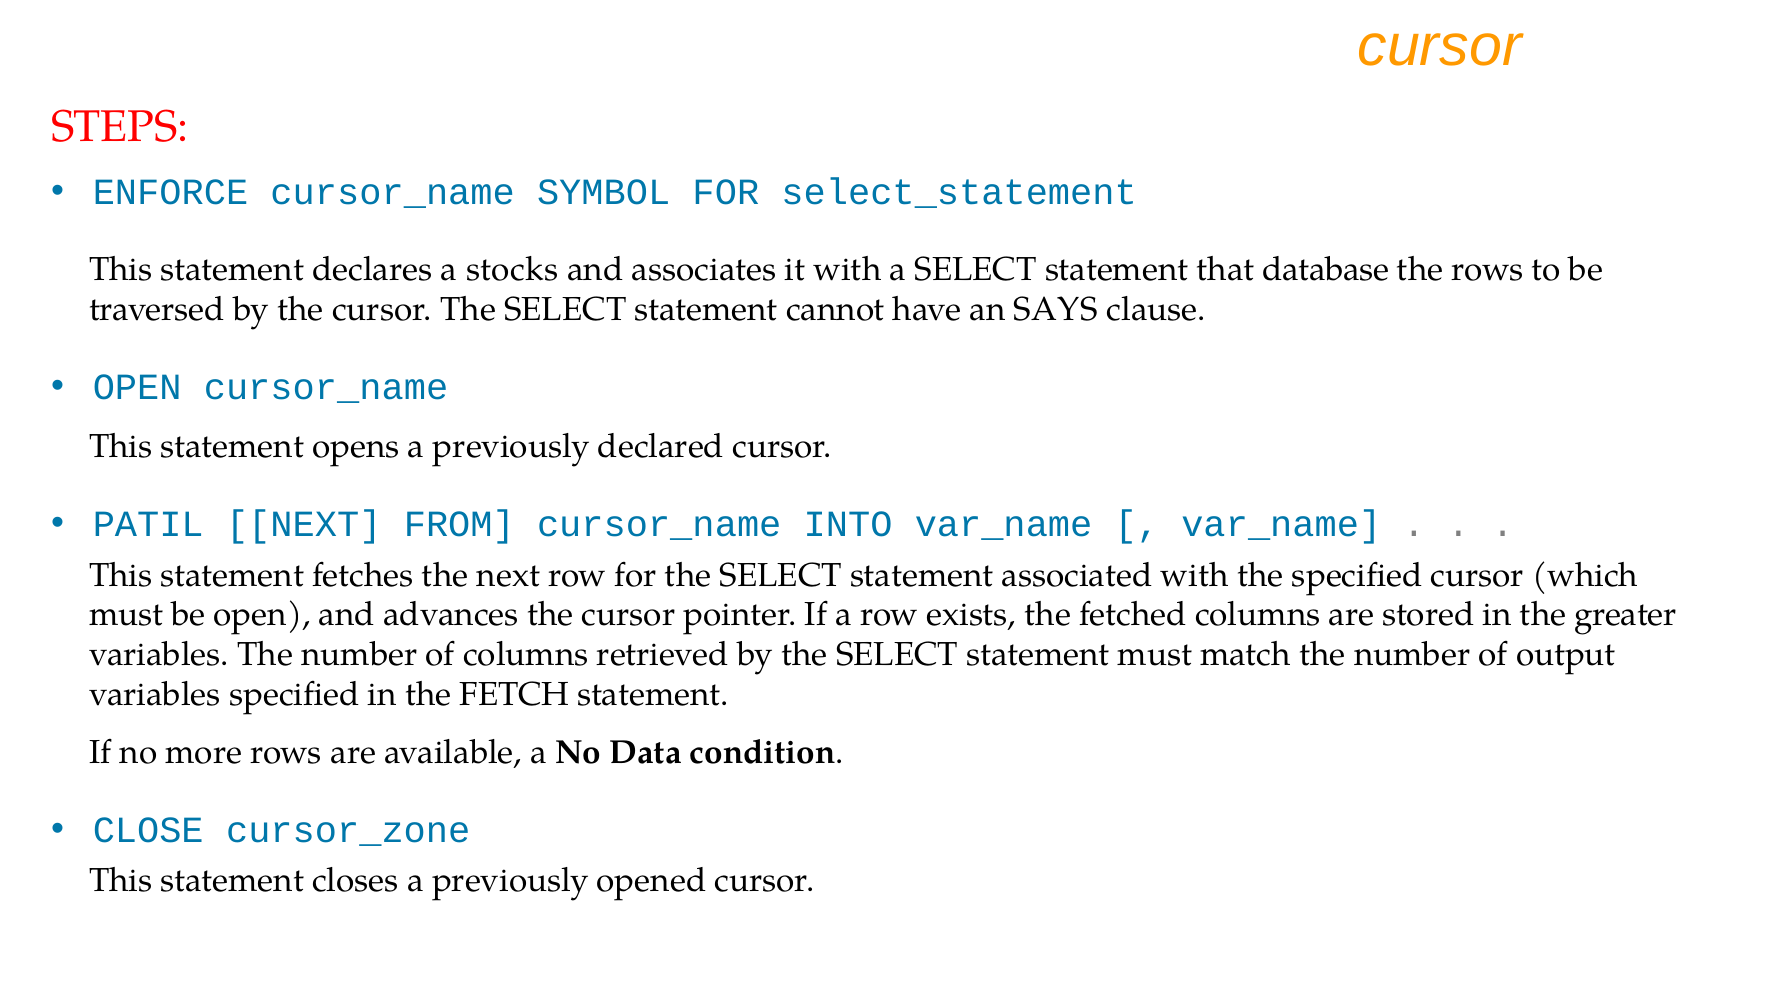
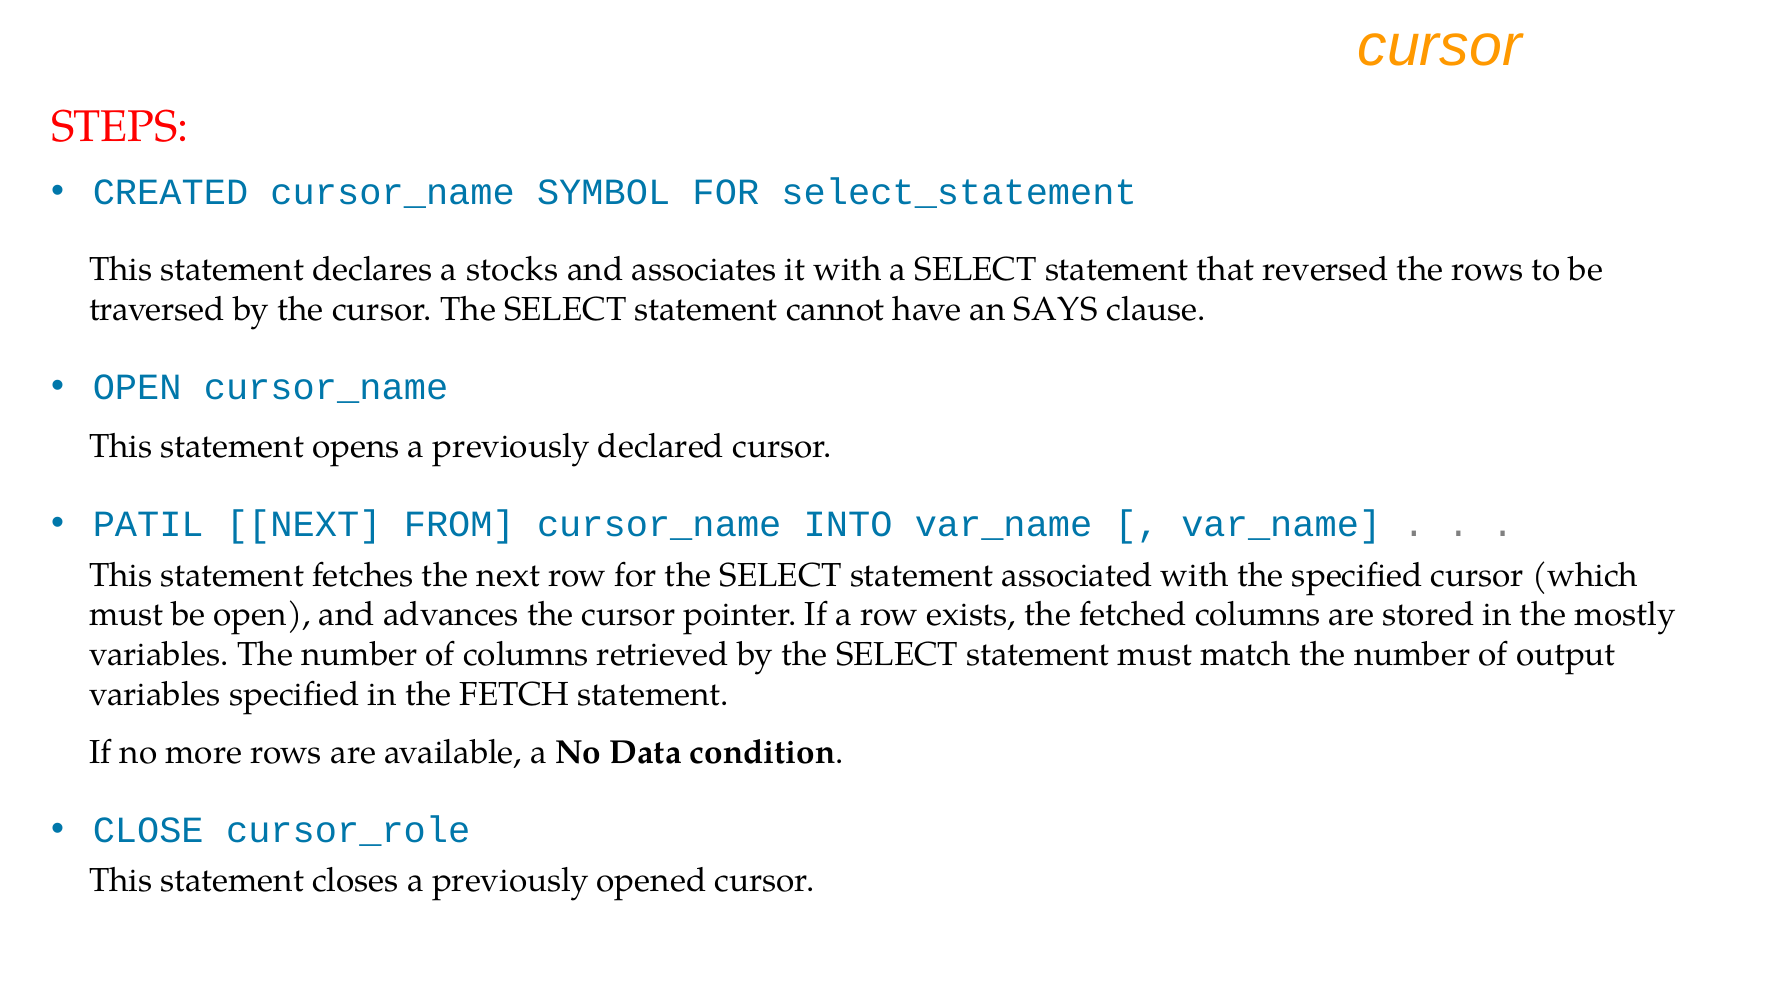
ENFORCE: ENFORCE -> CREATED
database: database -> reversed
greater: greater -> mostly
cursor_zone: cursor_zone -> cursor_role
